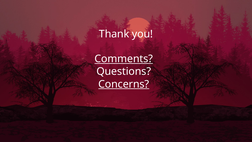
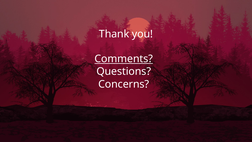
Concerns underline: present -> none
